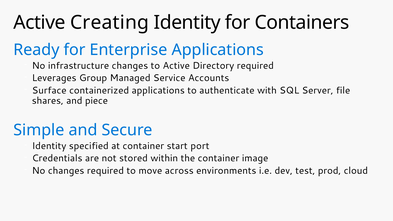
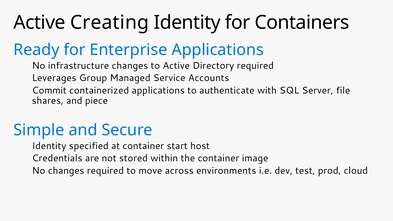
Surface: Surface -> Commit
port: port -> host
